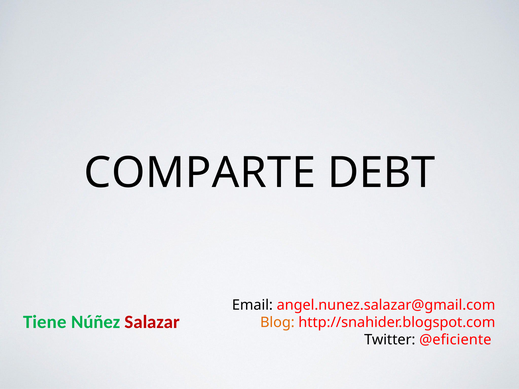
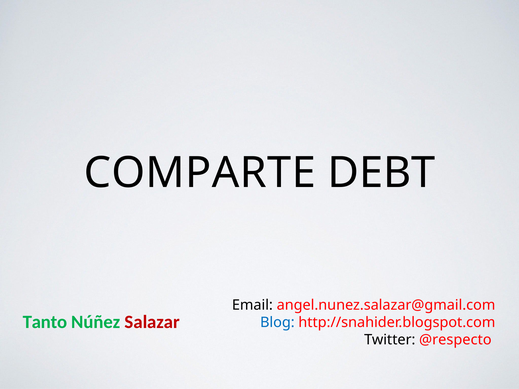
Tiene: Tiene -> Tanto
Blog colour: orange -> blue
@eficiente: @eficiente -> @respecto
